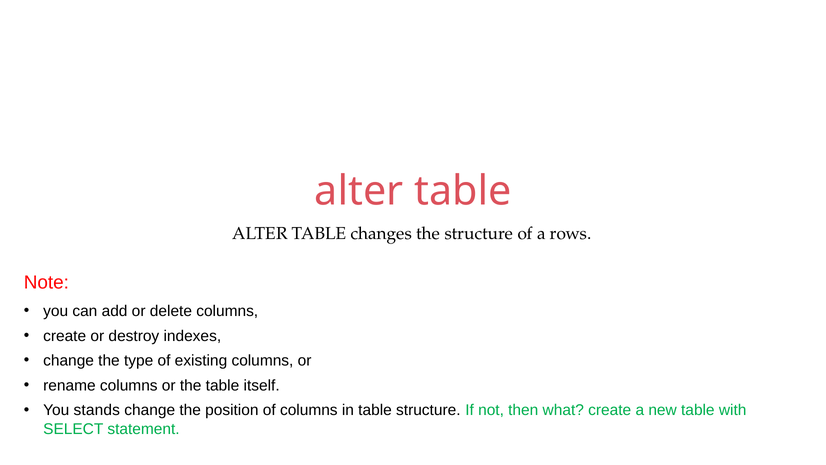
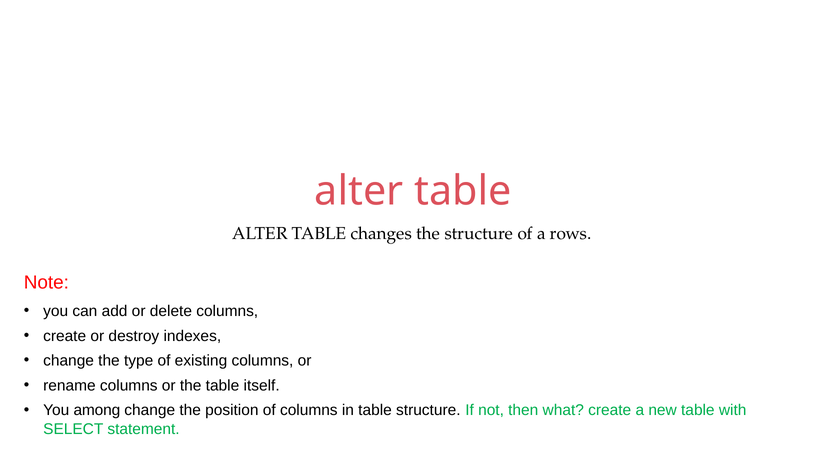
stands: stands -> among
